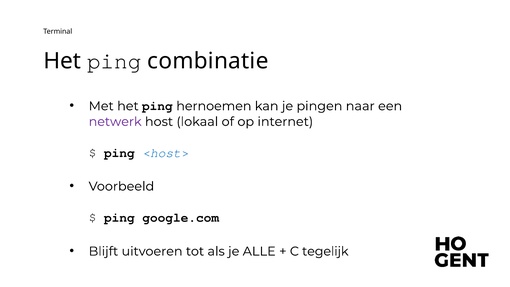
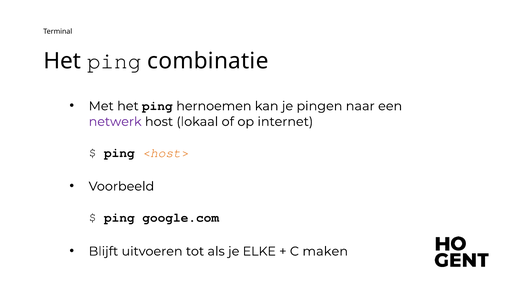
<host> colour: blue -> orange
ALLE: ALLE -> ELKE
tegelijk: tegelijk -> maken
